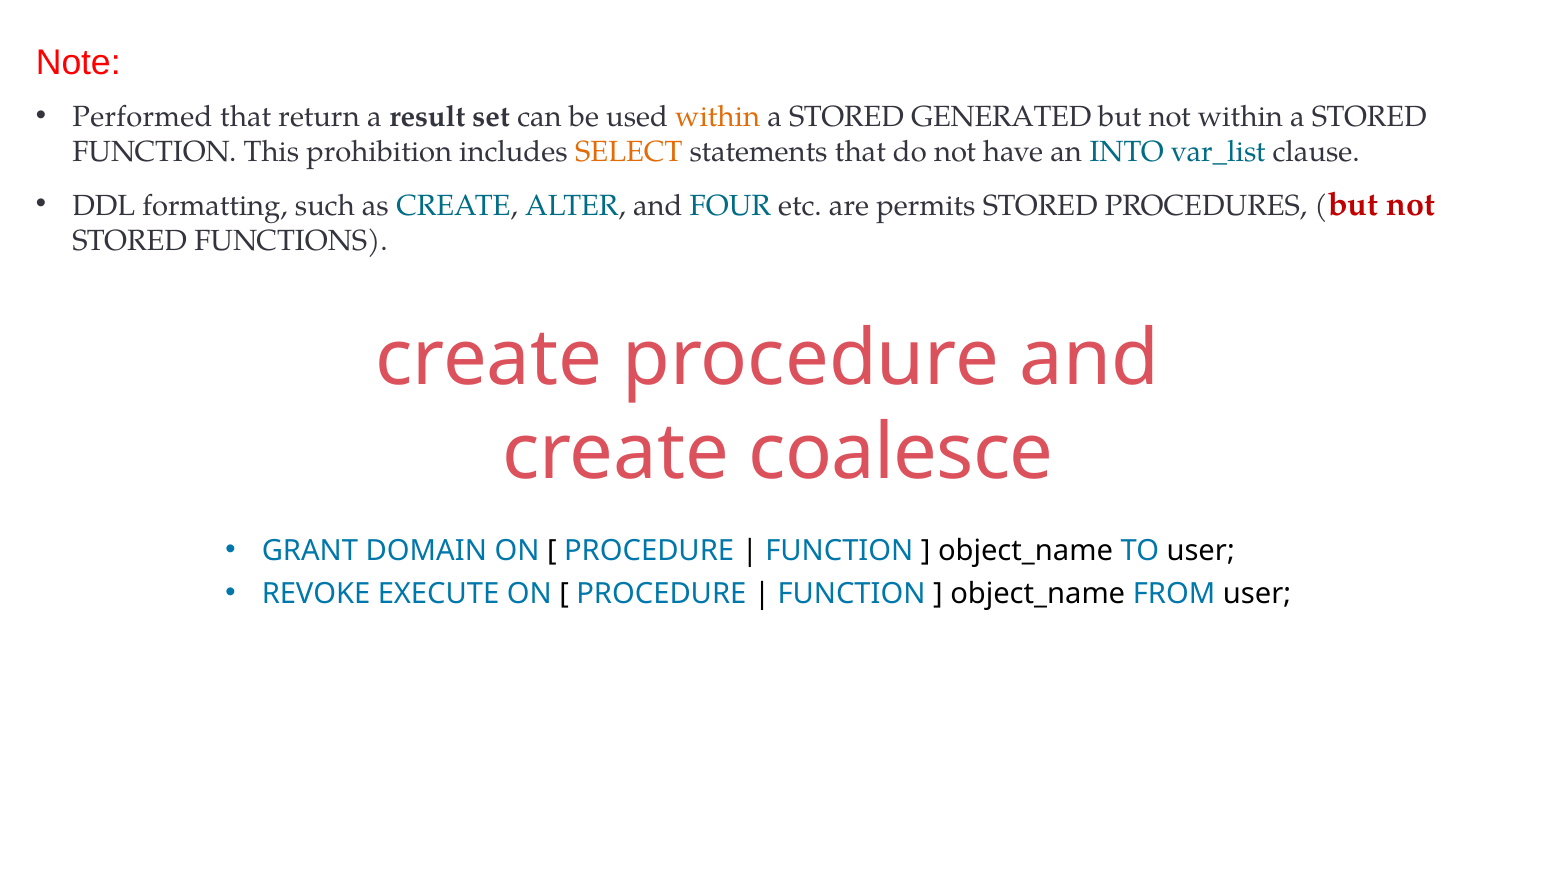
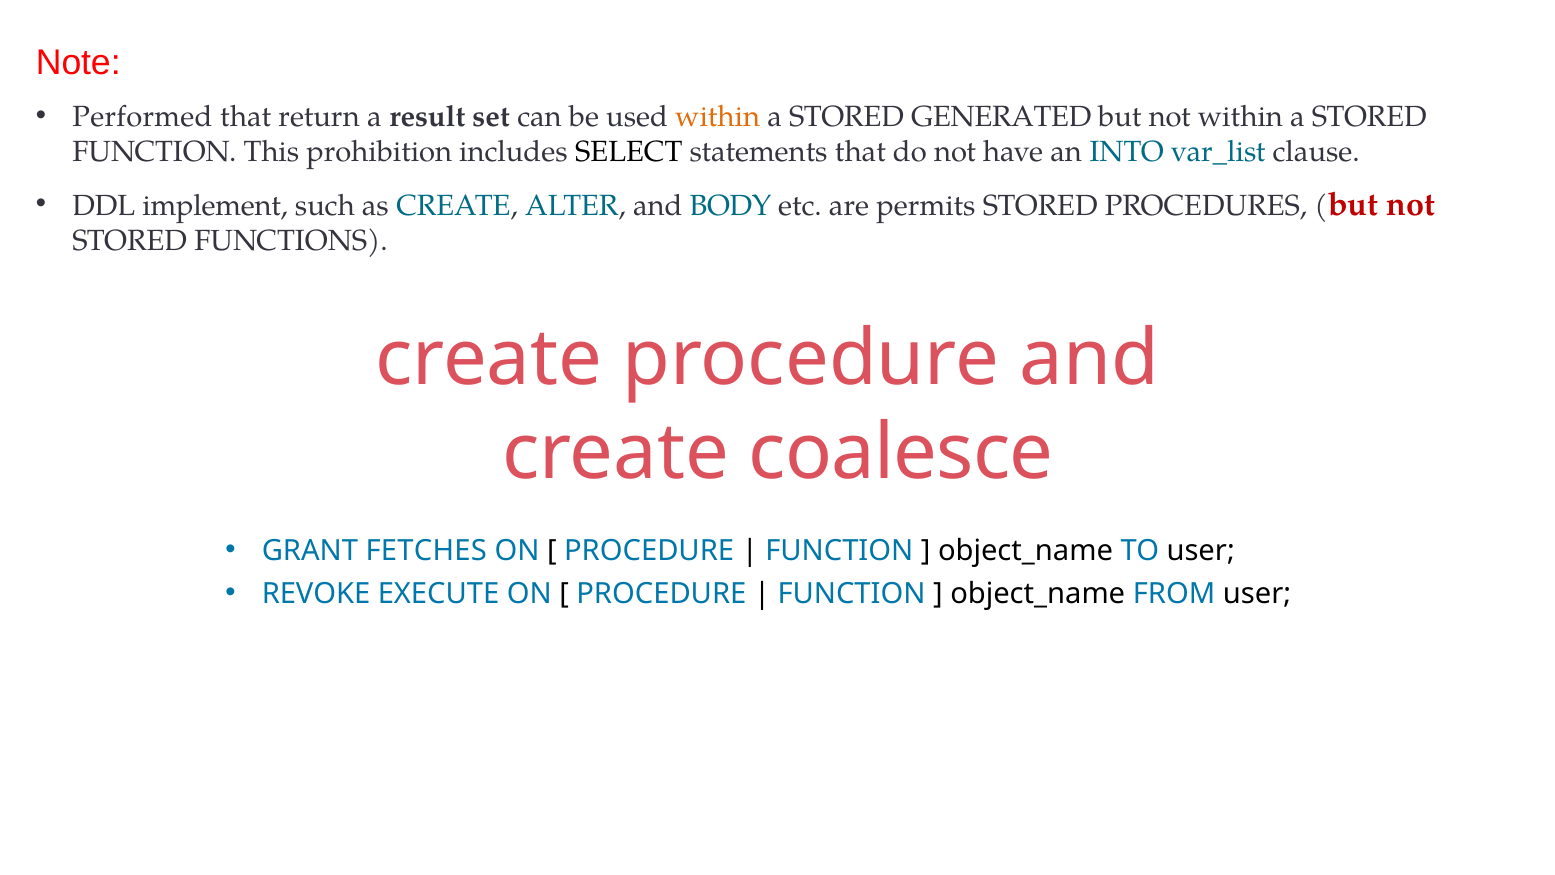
SELECT colour: orange -> black
formatting: formatting -> implement
FOUR: FOUR -> BODY
DOMAIN: DOMAIN -> FETCHES
